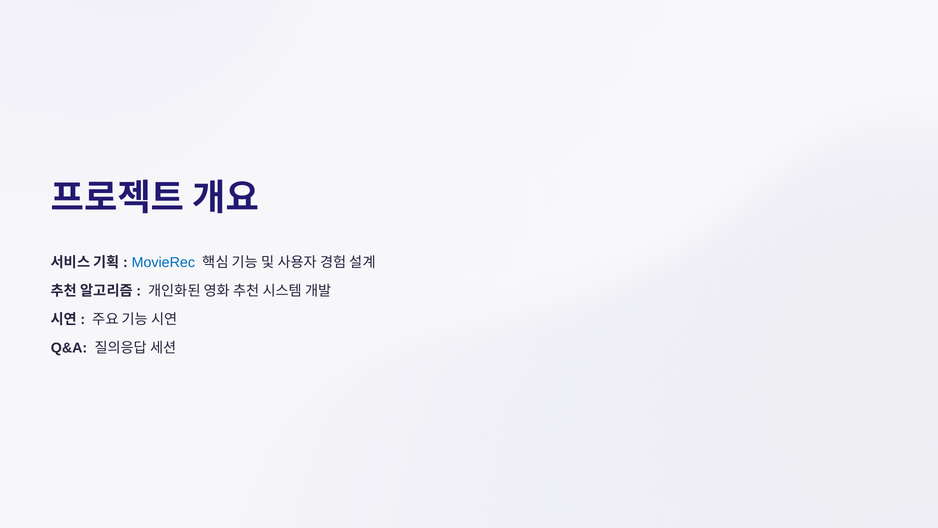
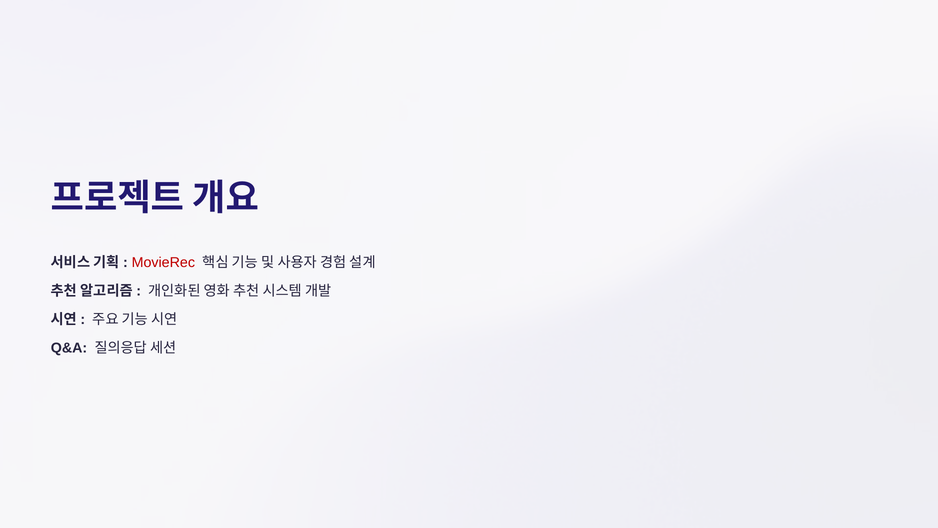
MovieRec colour: blue -> red
